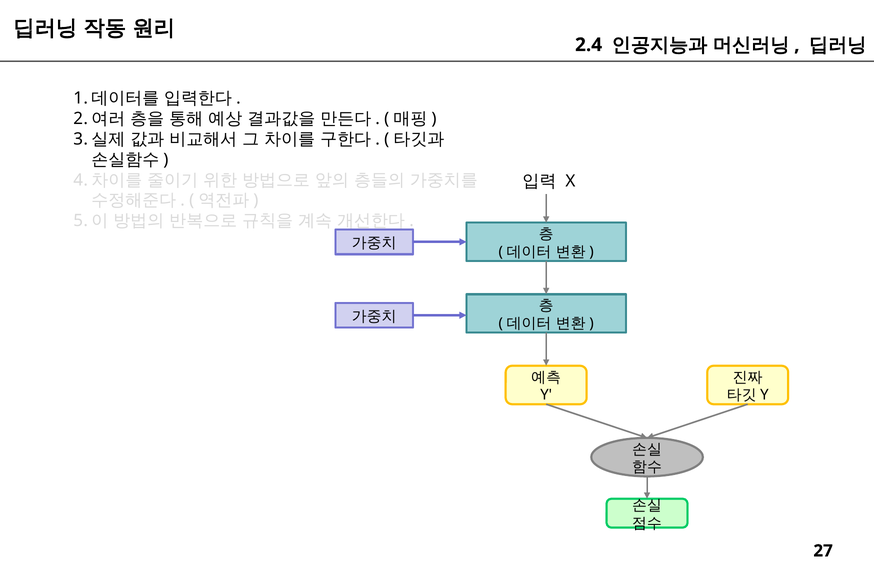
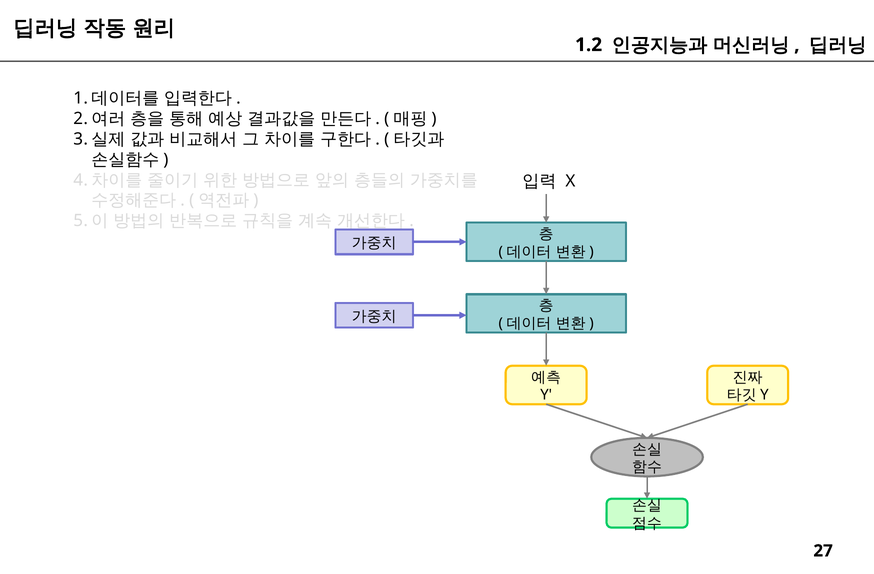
2.4: 2.4 -> 1.2
